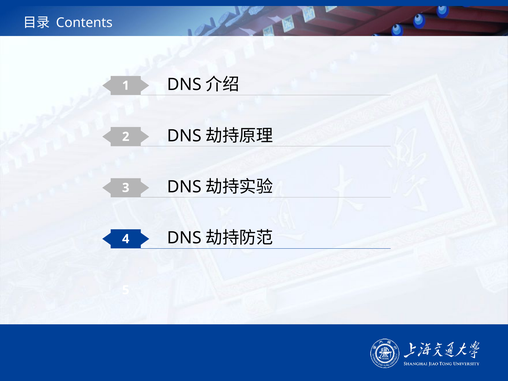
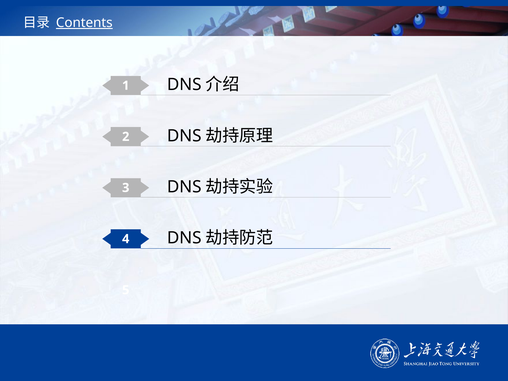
Contents underline: none -> present
